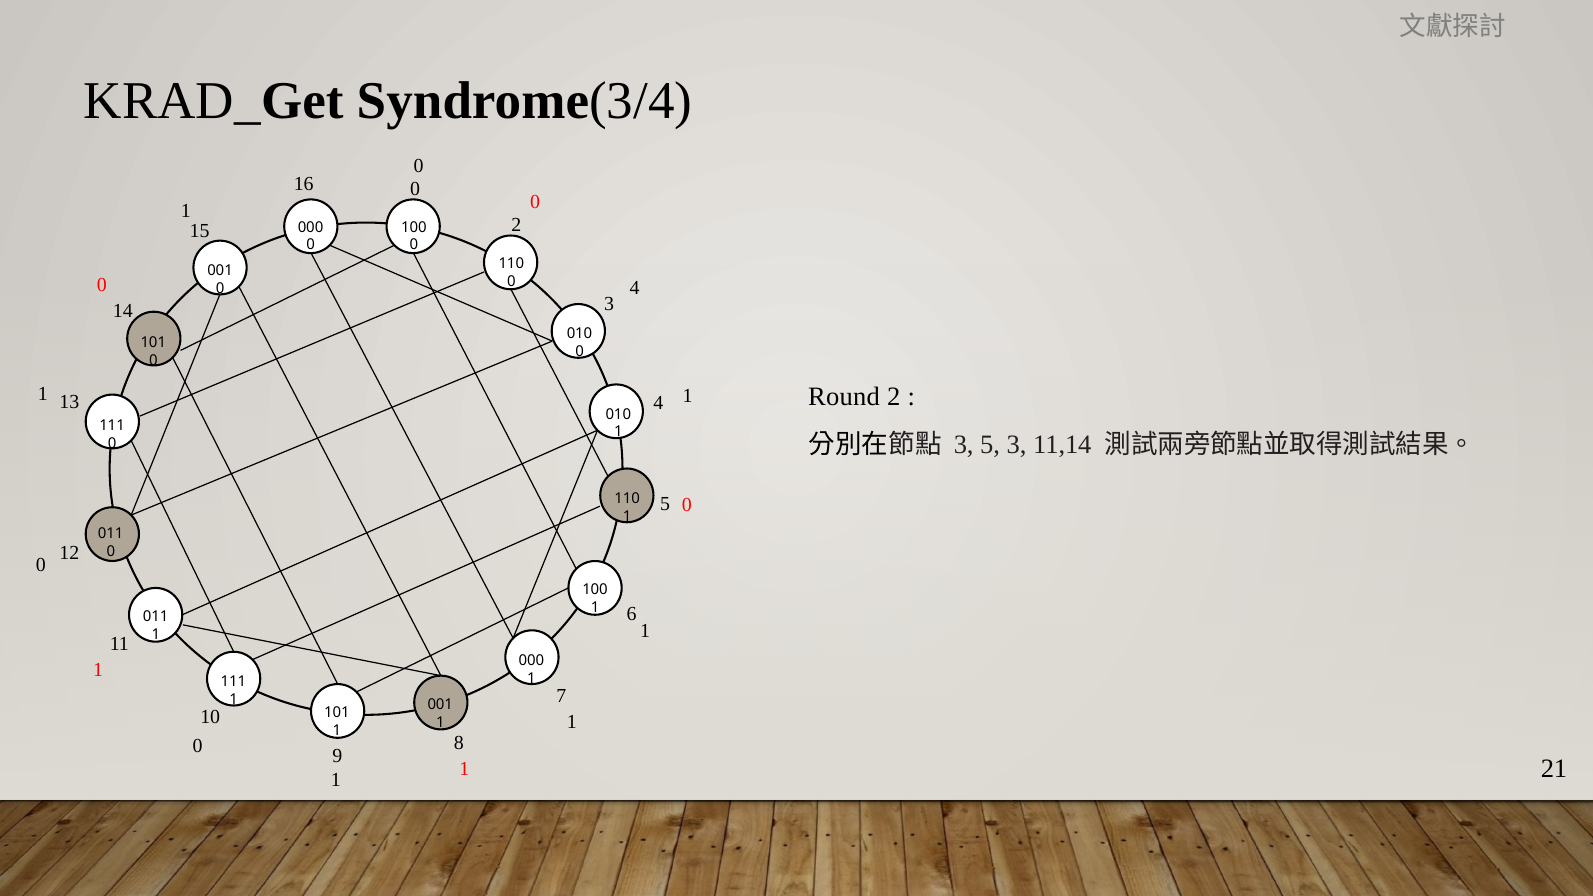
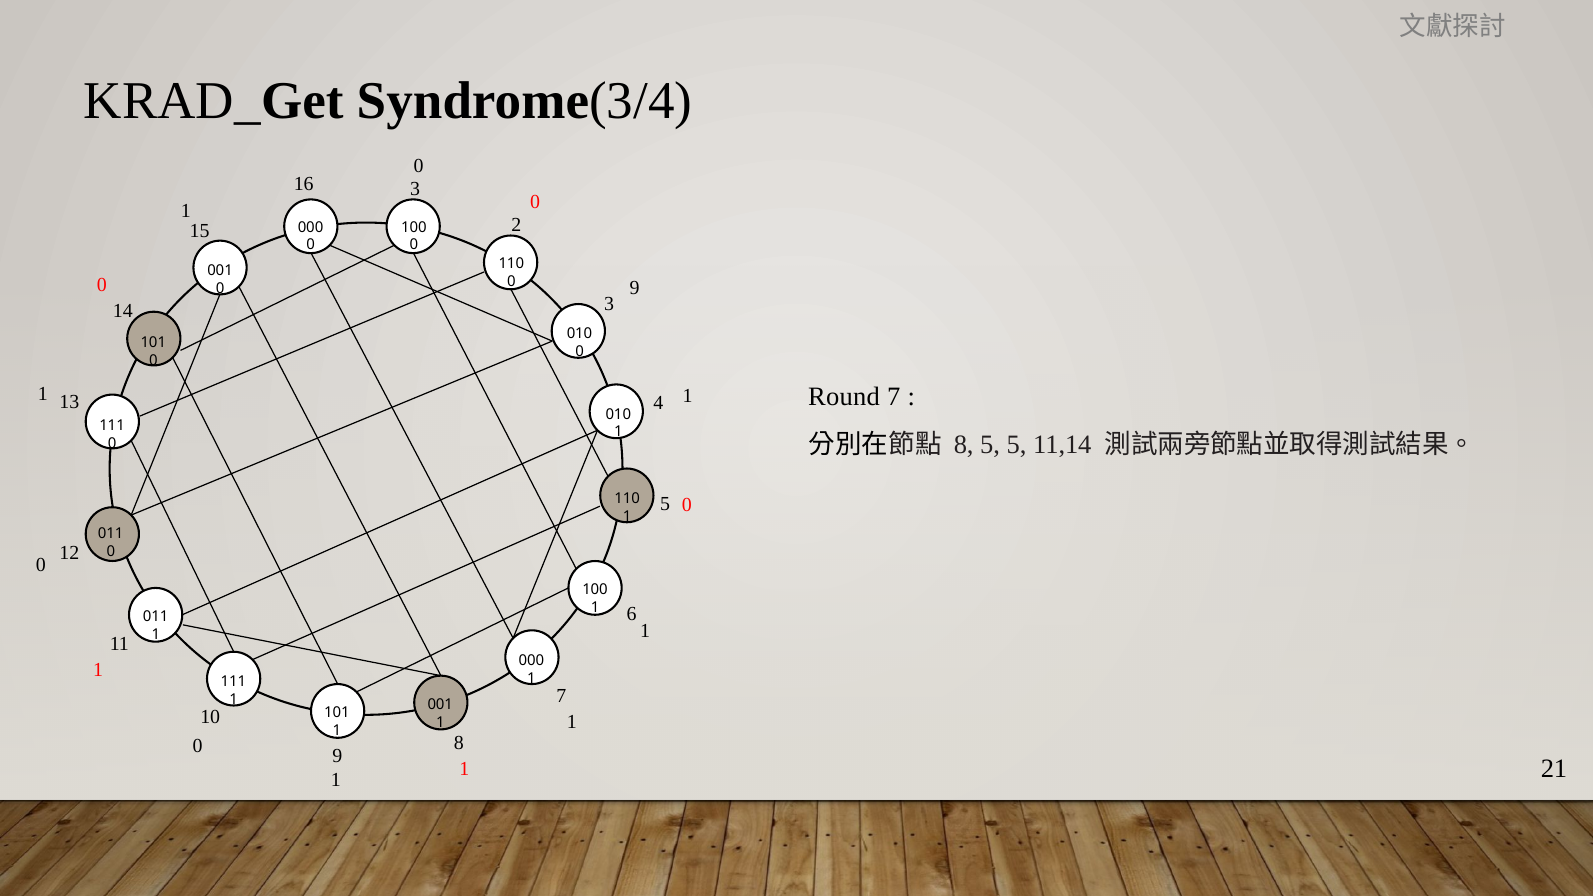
16 0: 0 -> 3
0 4: 4 -> 9
Round 2: 2 -> 7
3 at (964, 445): 3 -> 8
5 3: 3 -> 5
